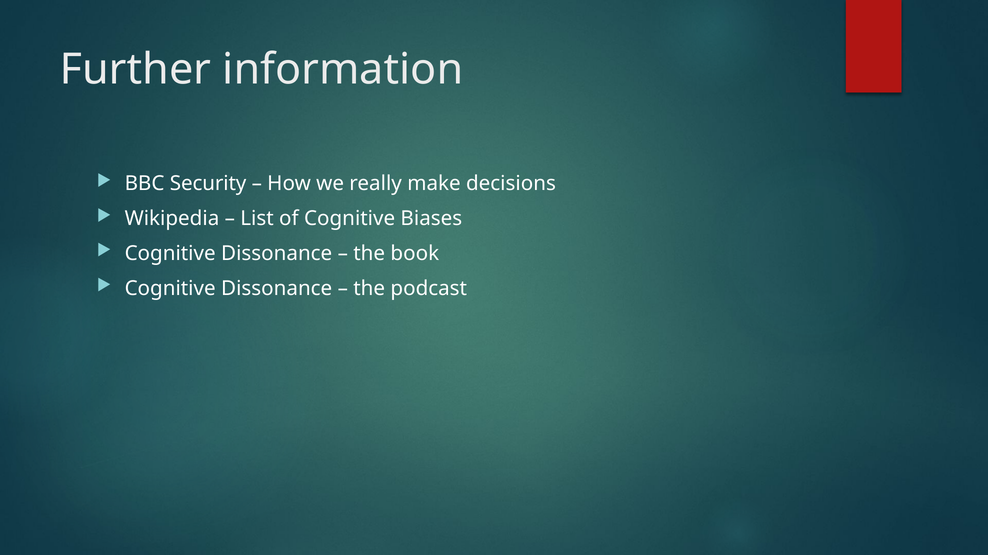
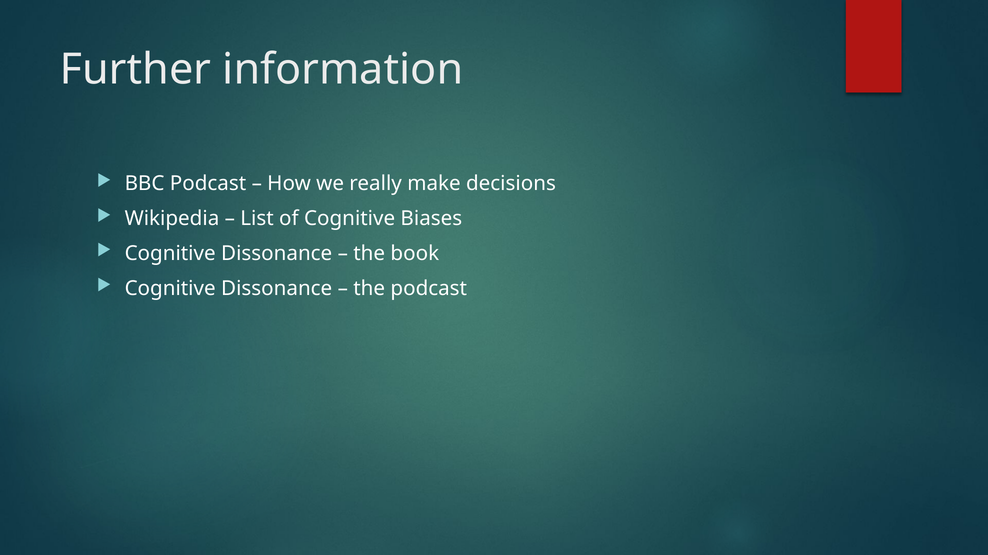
BBC Security: Security -> Podcast
